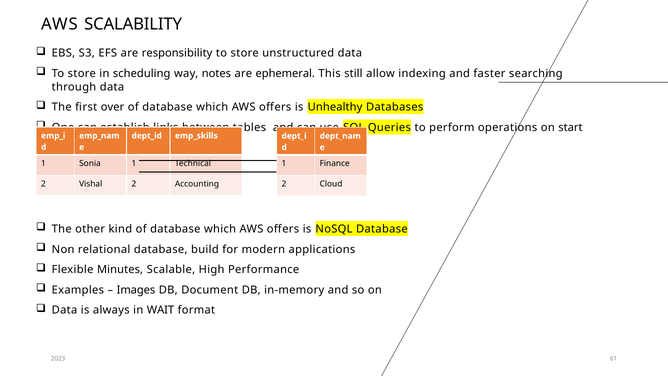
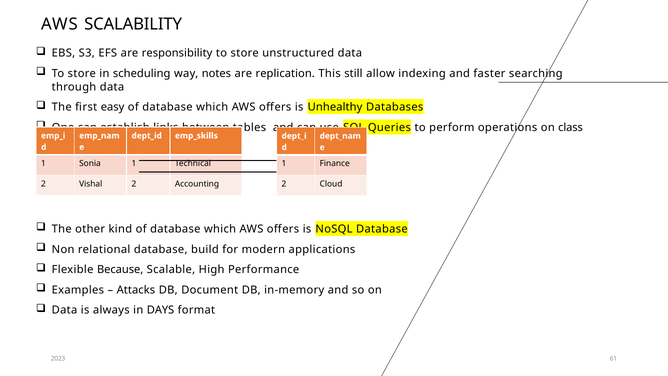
ephemeral: ephemeral -> replication
over: over -> easy
start: start -> class
Minutes: Minutes -> Because
Images: Images -> Attacks
WAIT: WAIT -> DAYS
